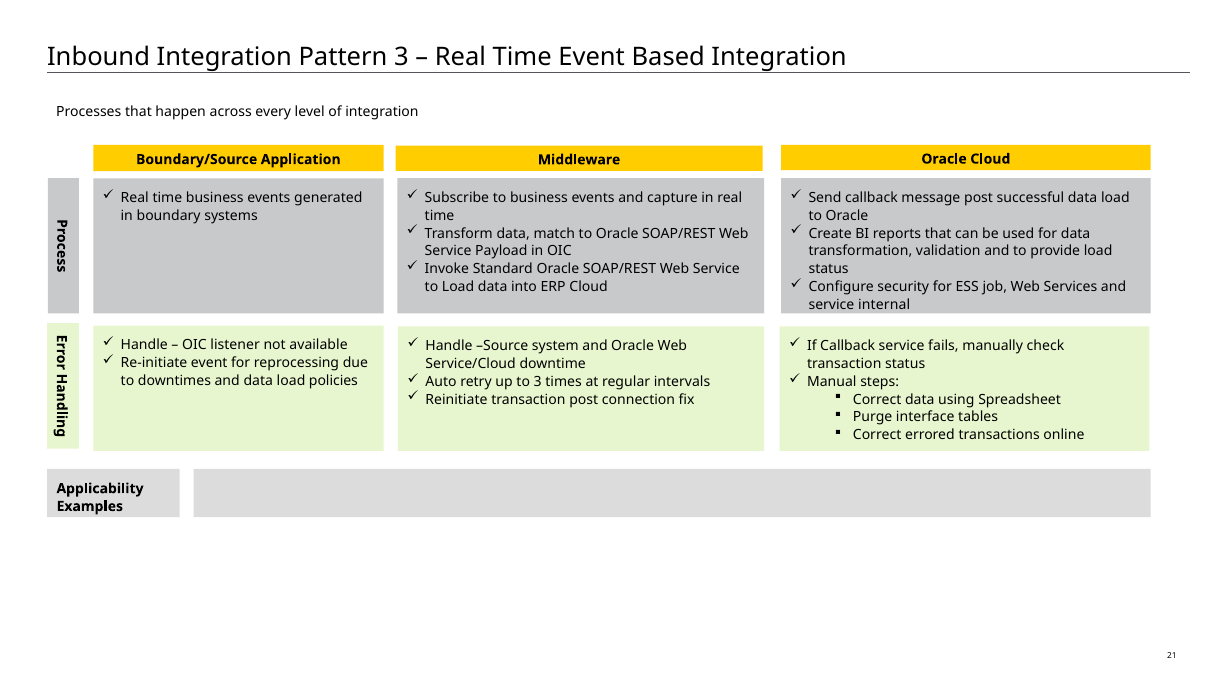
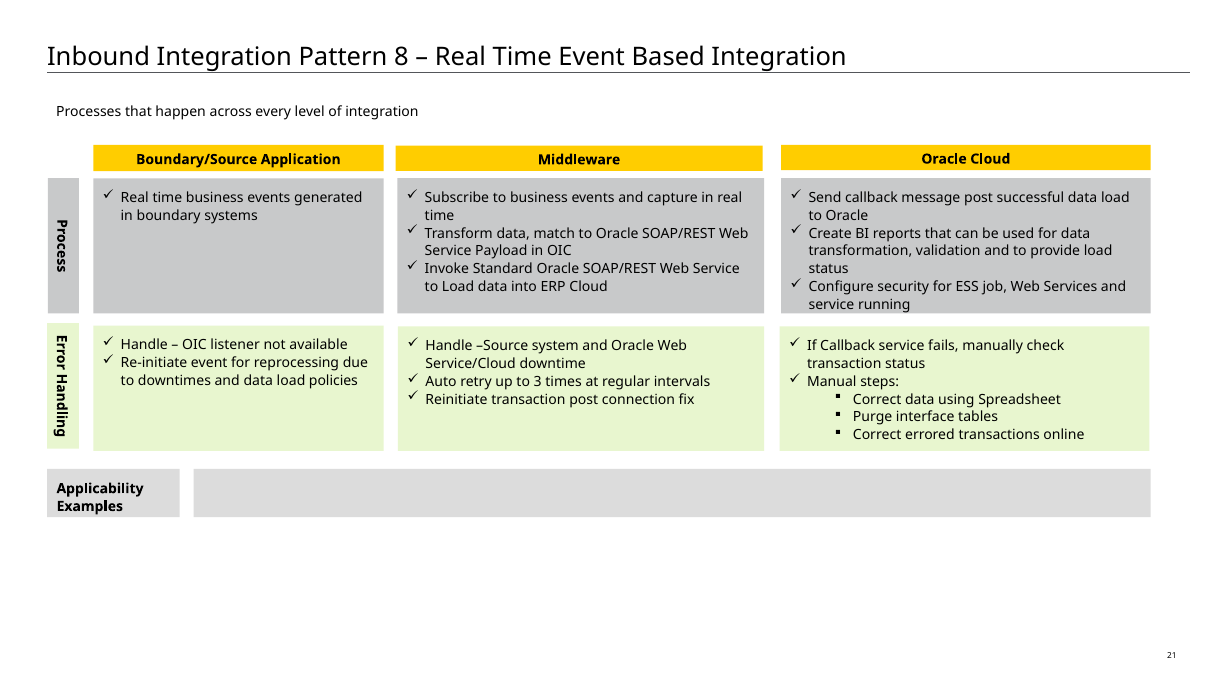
Pattern 3: 3 -> 8
internal: internal -> running
